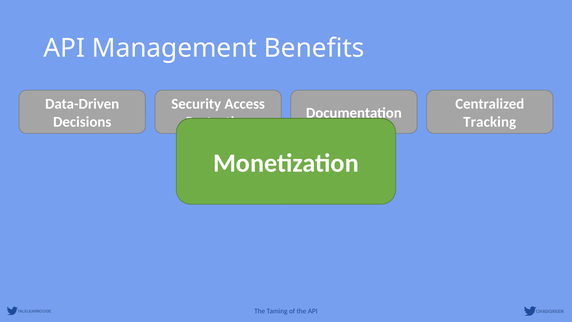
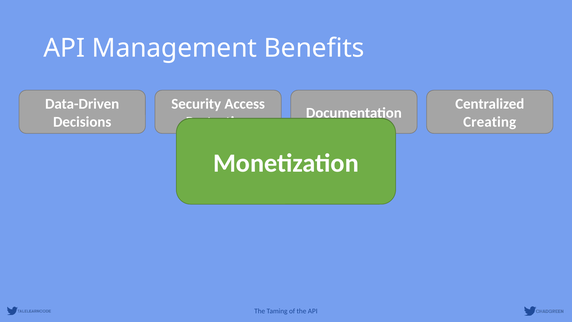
Tracking: Tracking -> Creating
